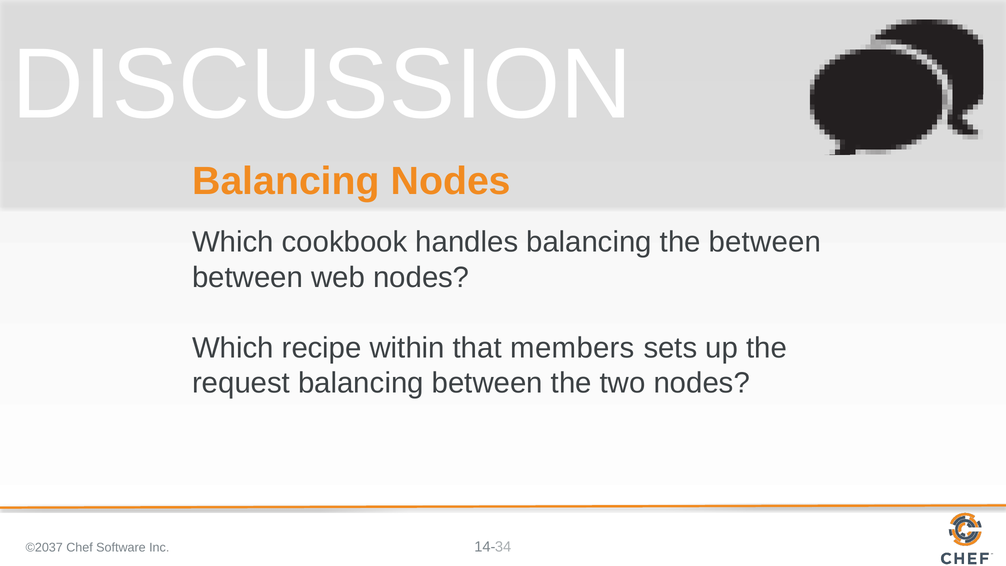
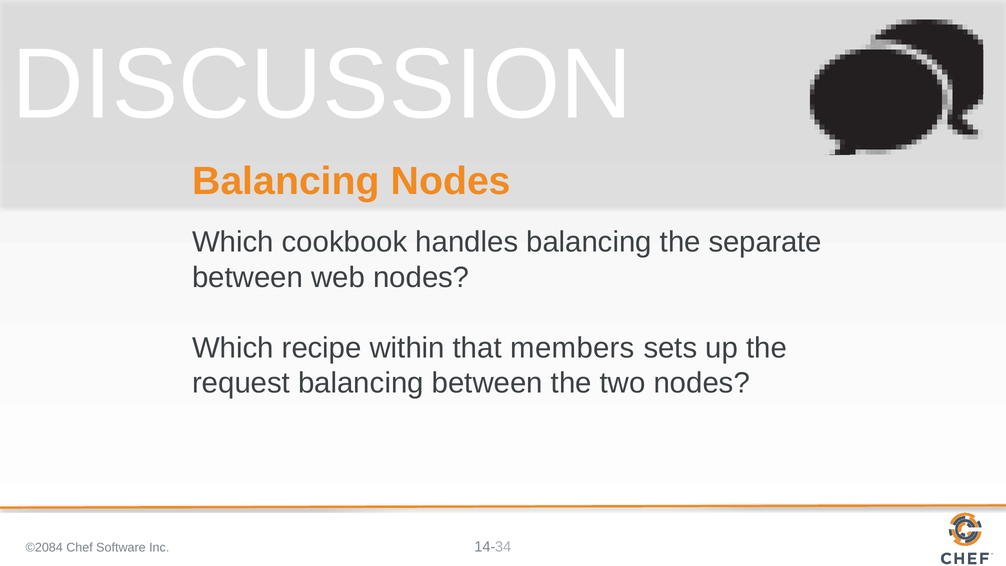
the between: between -> separate
©2037: ©2037 -> ©2084
